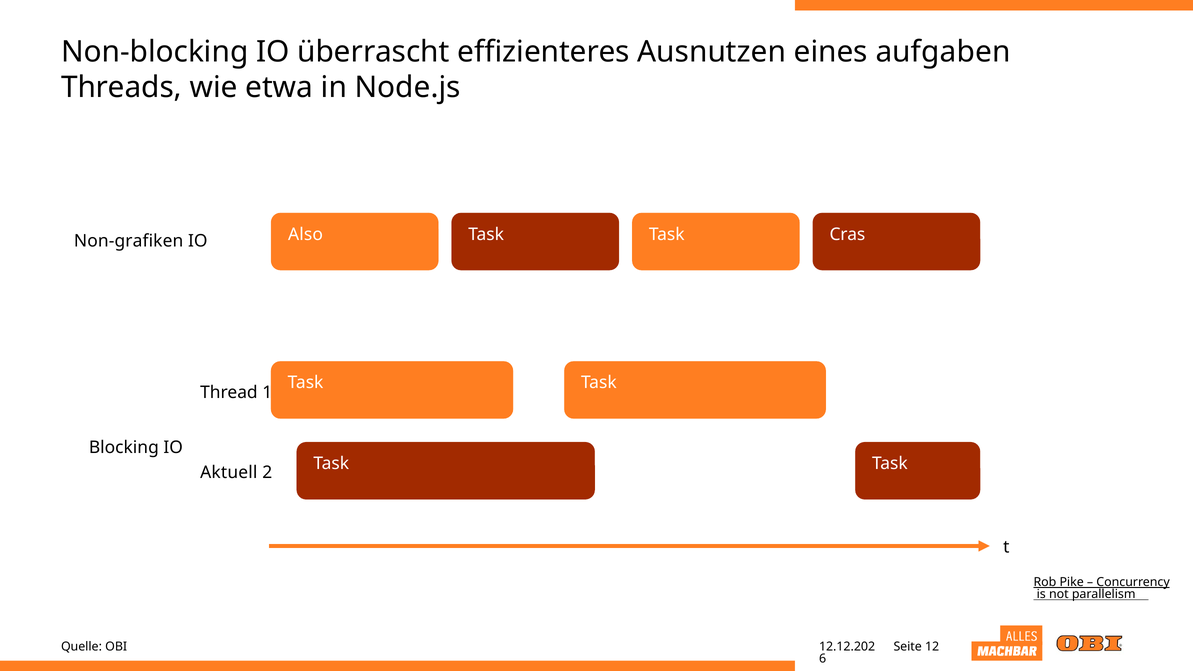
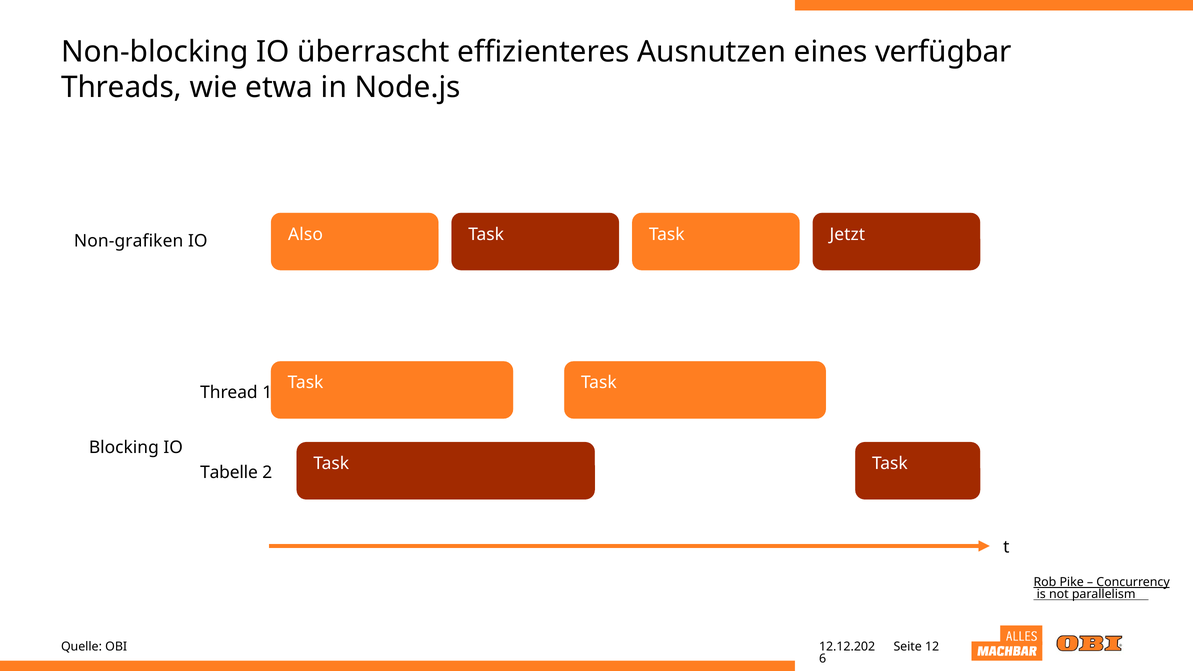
aufgaben: aufgaben -> verfügbar
Cras: Cras -> Jetzt
Aktuell: Aktuell -> Tabelle
